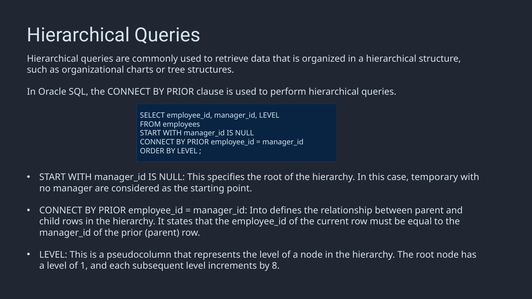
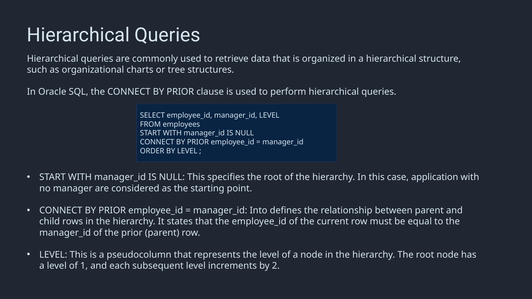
temporary: temporary -> application
8: 8 -> 2
